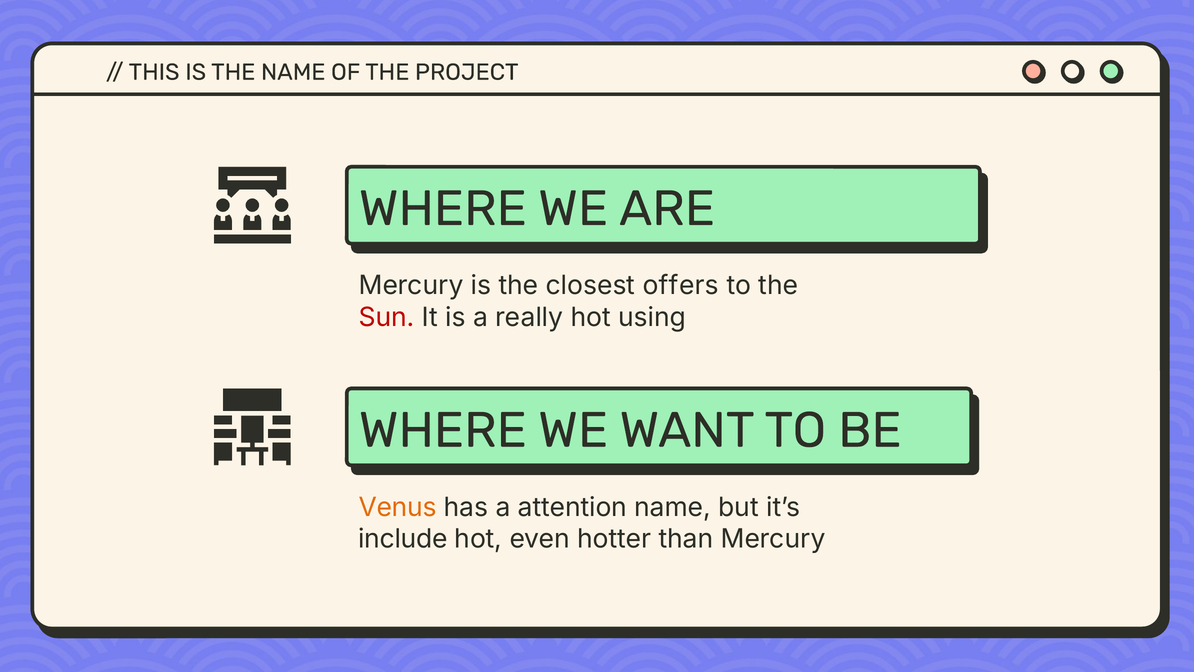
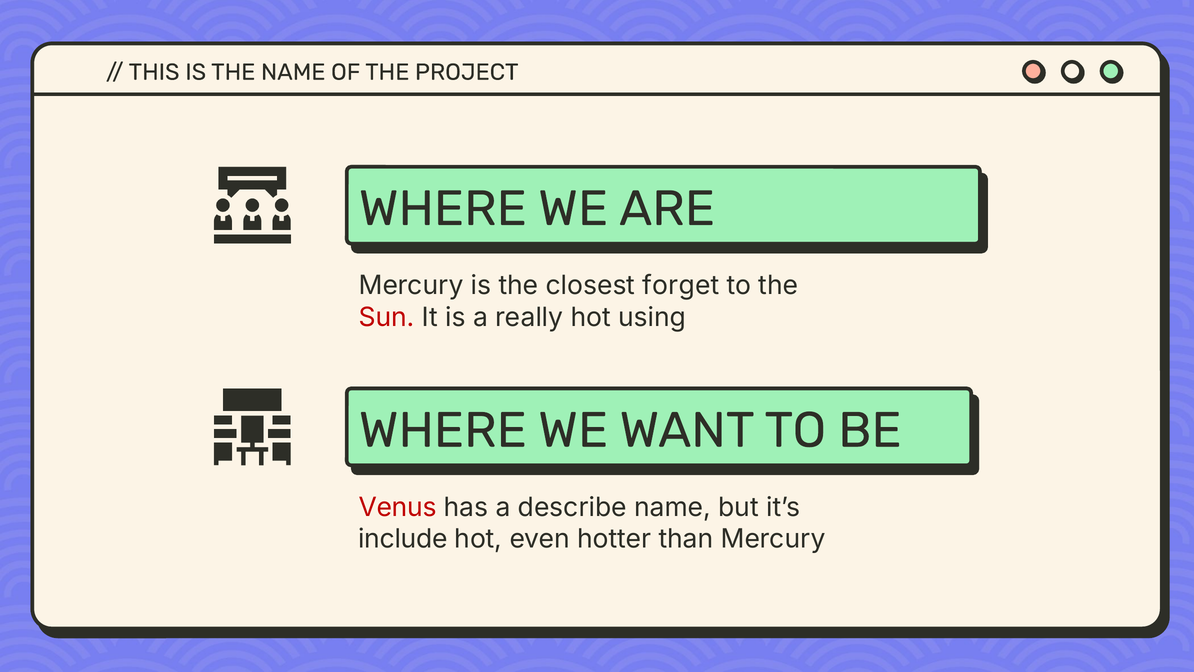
offers: offers -> forget
Venus colour: orange -> red
attention: attention -> describe
